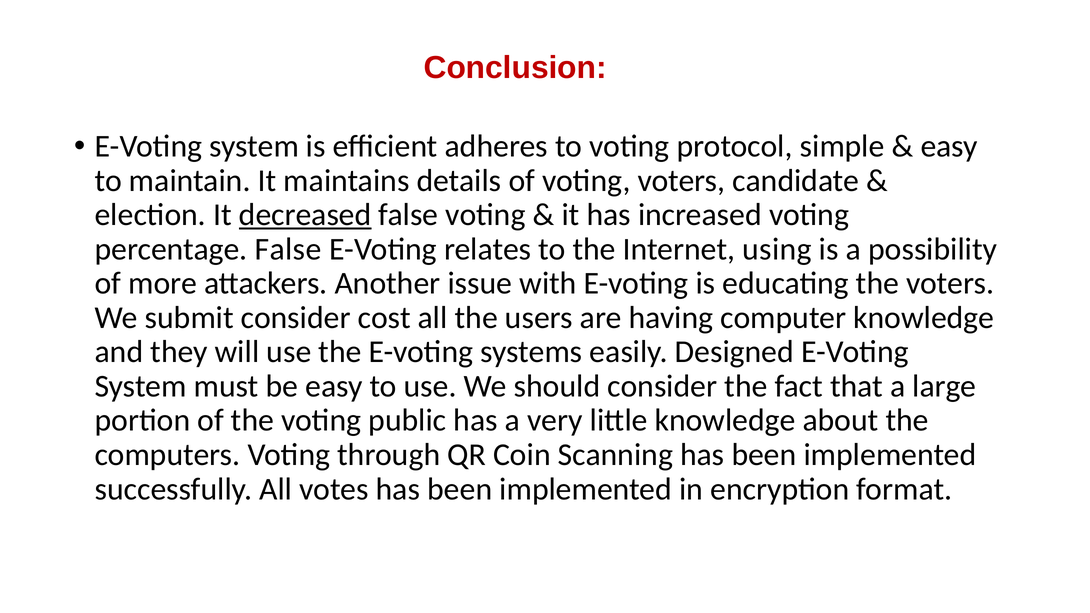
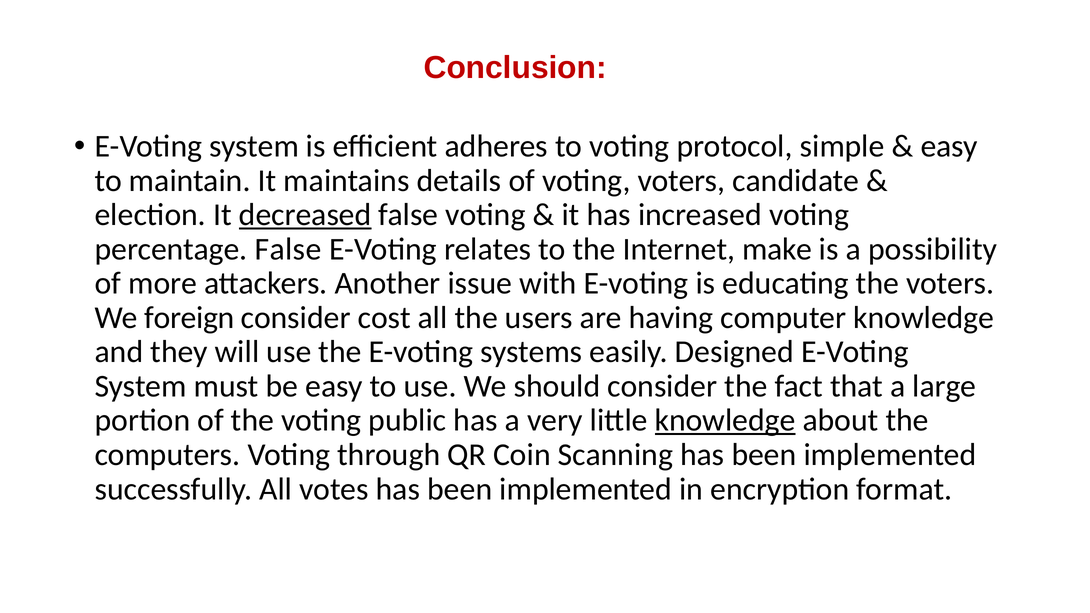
using: using -> make
submit: submit -> foreign
knowledge at (725, 421) underline: none -> present
